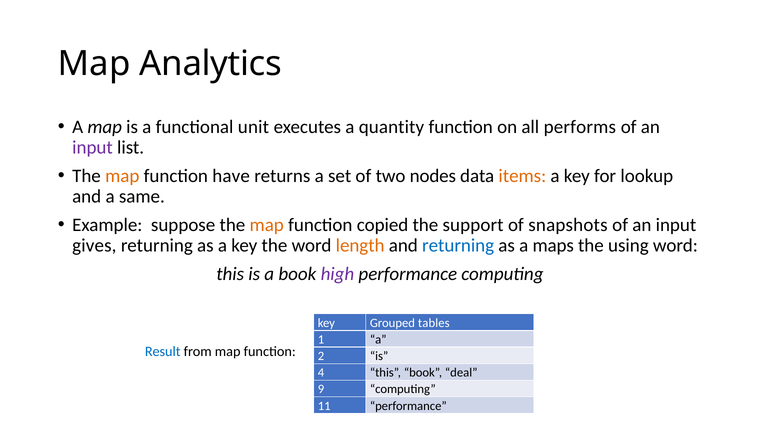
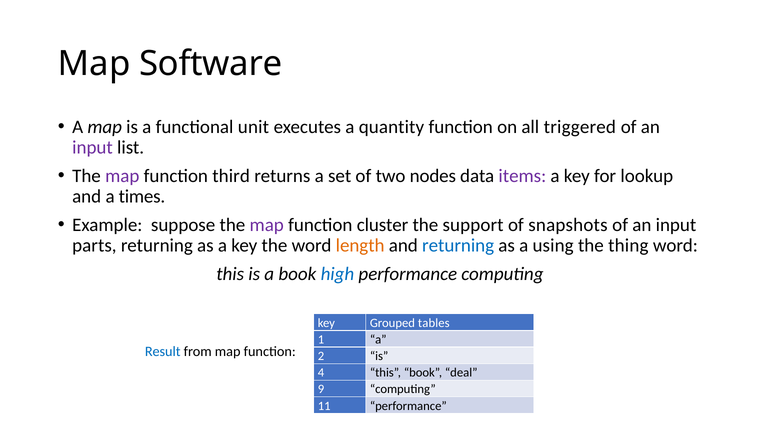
Analytics: Analytics -> Software
performs: performs -> triggered
map at (122, 176) colour: orange -> purple
have: have -> third
items colour: orange -> purple
same: same -> times
map at (267, 225) colour: orange -> purple
copied: copied -> cluster
gives: gives -> parts
maps: maps -> using
using: using -> thing
high colour: purple -> blue
